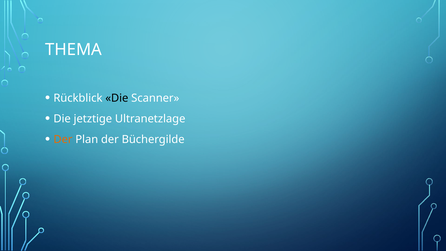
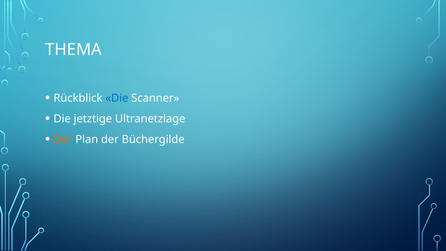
Die at (117, 98) colour: black -> blue
